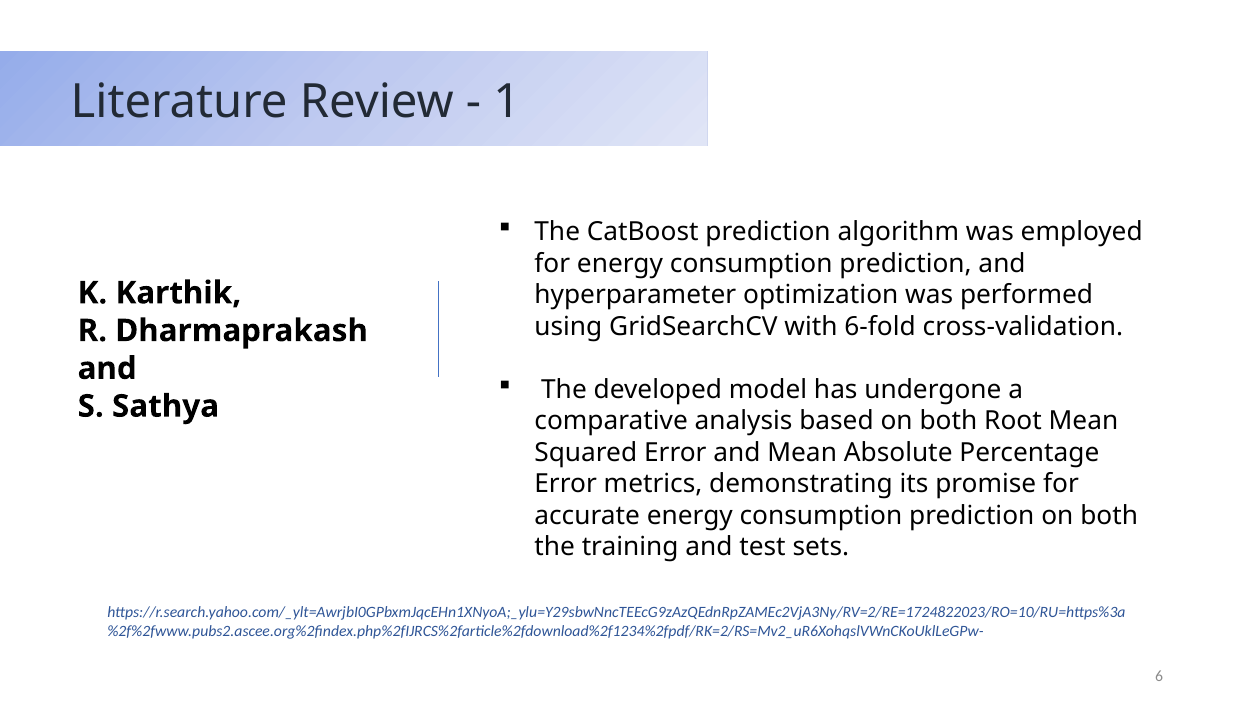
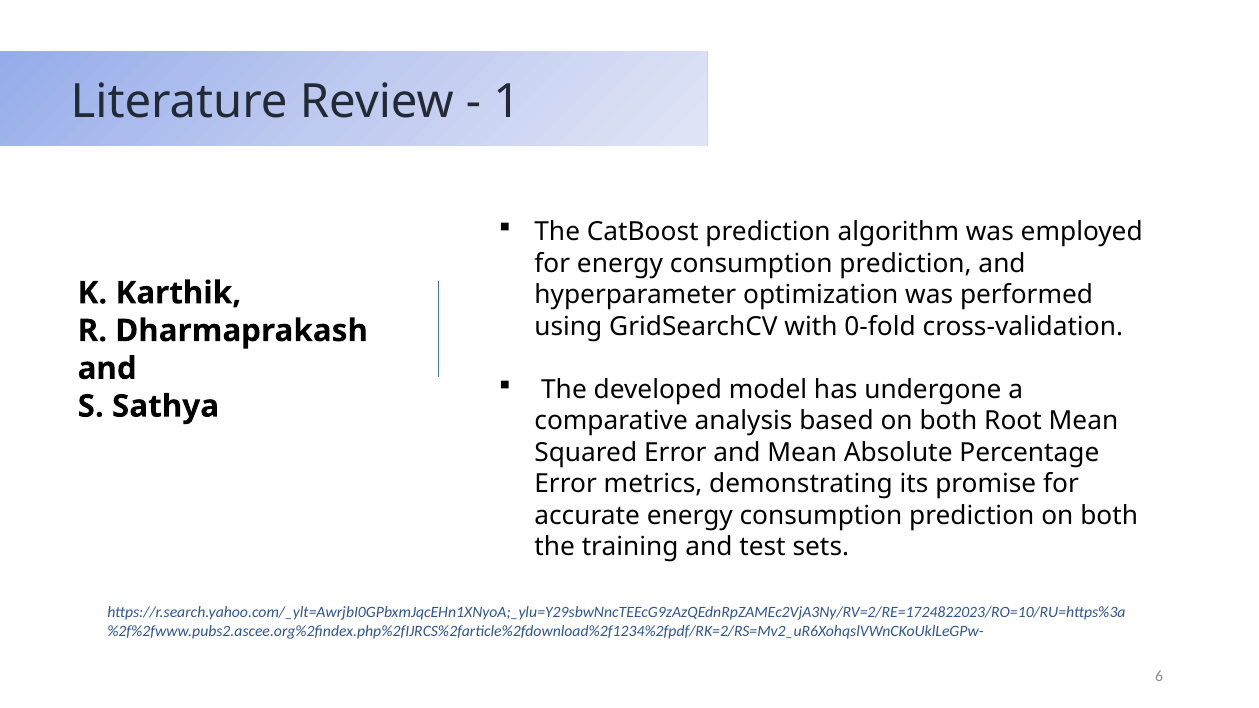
6-fold: 6-fold -> 0-fold
